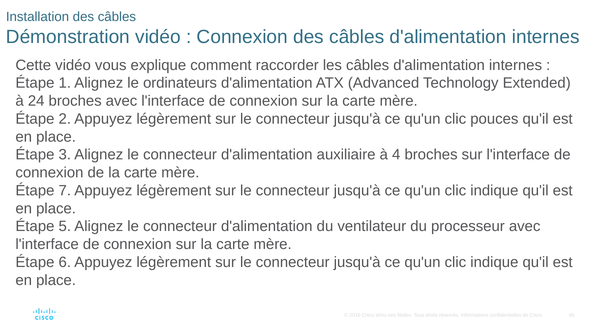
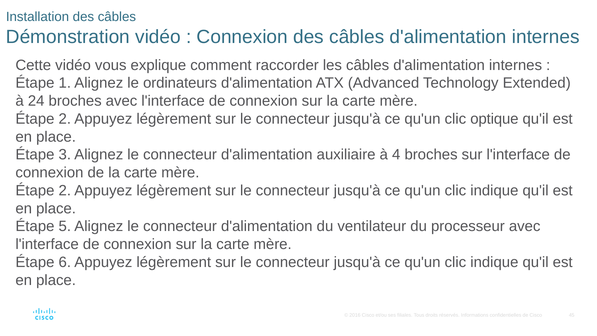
pouces: pouces -> optique
7 at (65, 190): 7 -> 2
